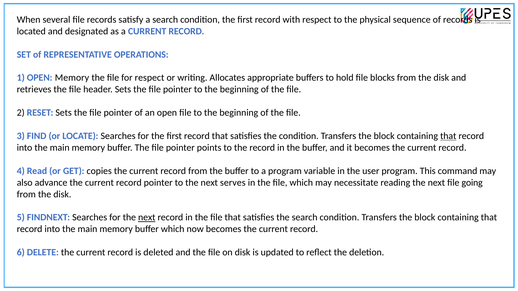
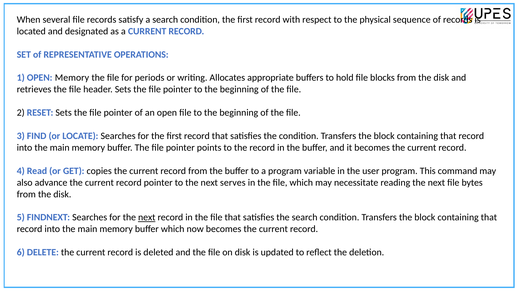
for respect: respect -> periods
that at (448, 136) underline: present -> none
going: going -> bytes
